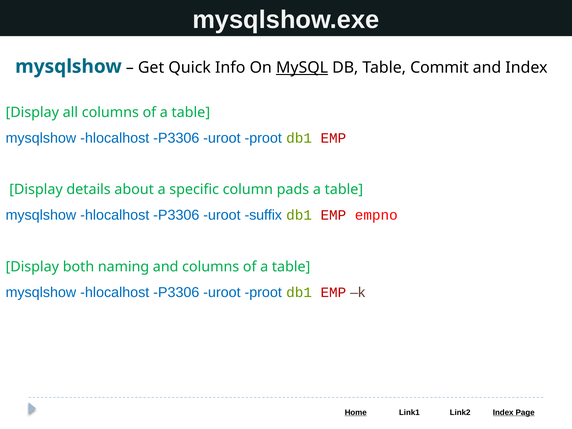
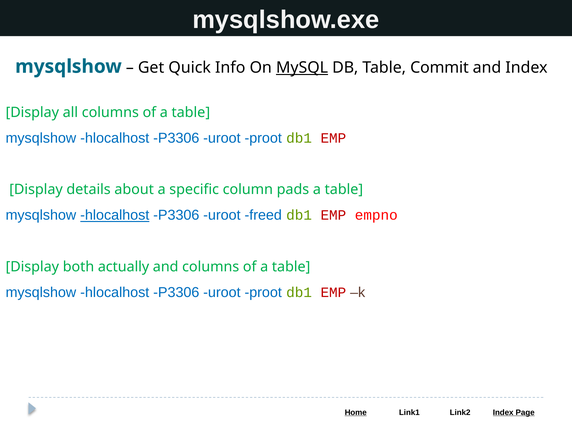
hlocalhost at (115, 215) underline: none -> present
suffix: suffix -> freed
naming: naming -> actually
